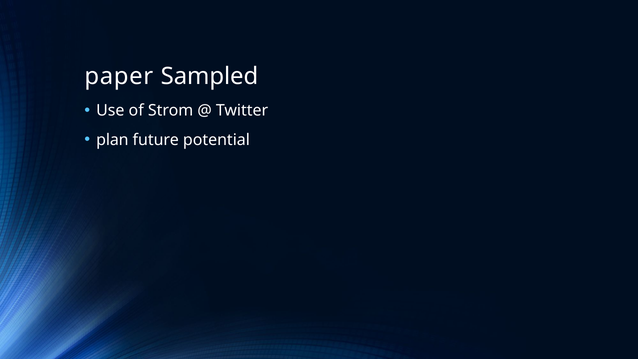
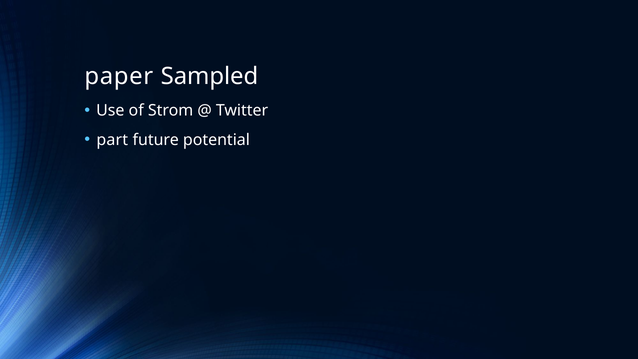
plan: plan -> part
